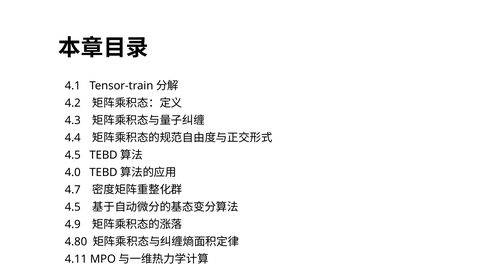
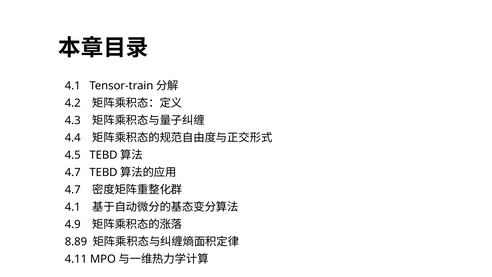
4.0 at (73, 172): 4.0 -> 4.7
4.5 at (73, 207): 4.5 -> 4.1
4.80: 4.80 -> 8.89
